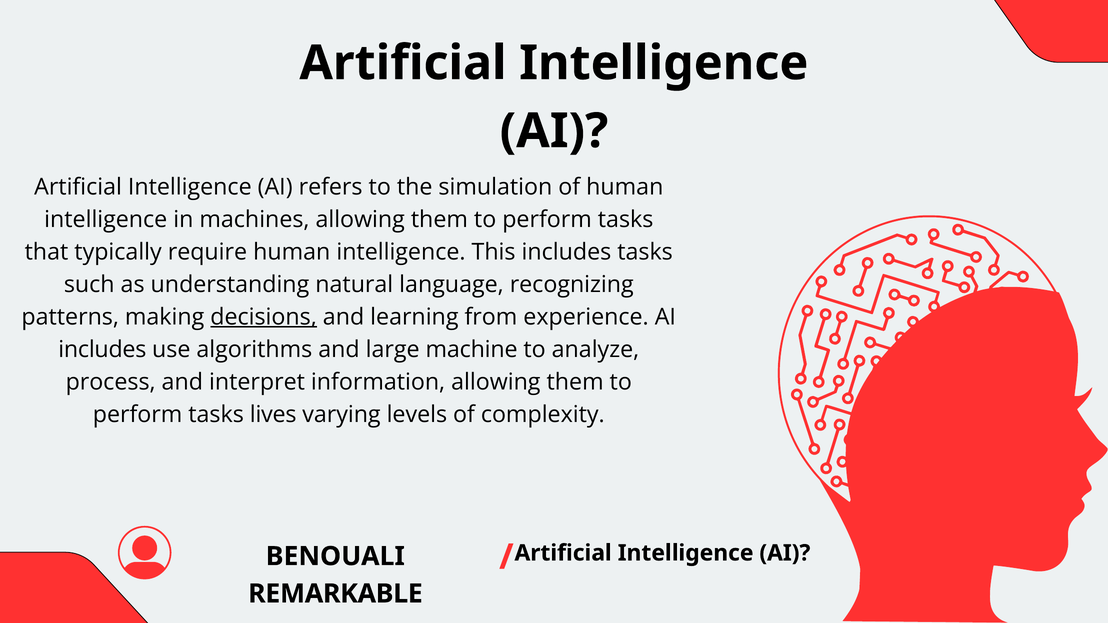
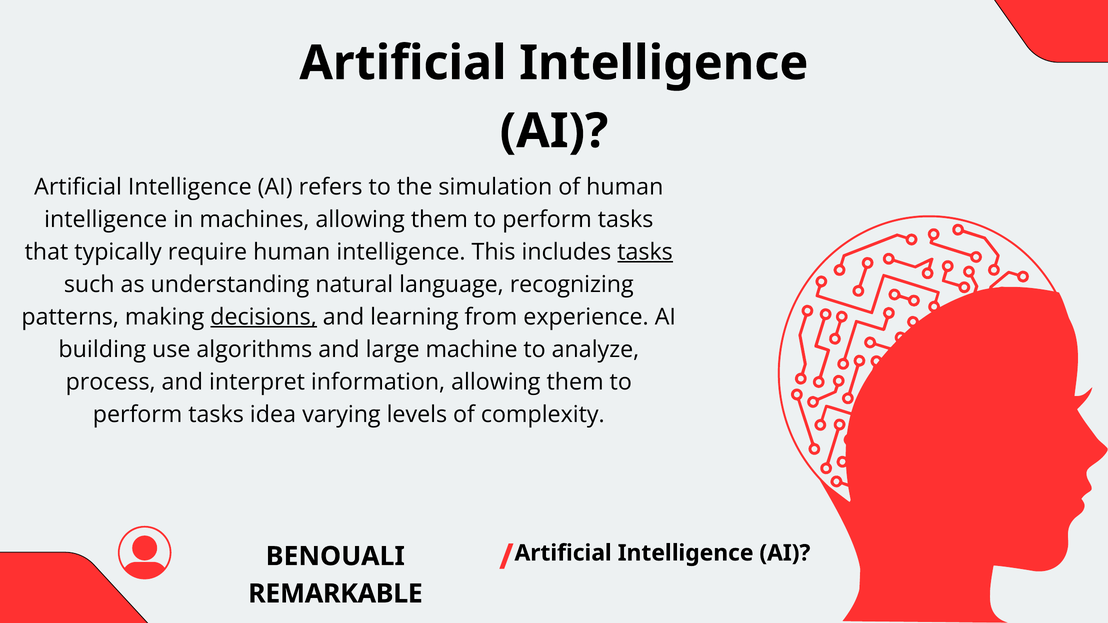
tasks at (645, 252) underline: none -> present
includes at (102, 350): includes -> building
lives: lives -> idea
